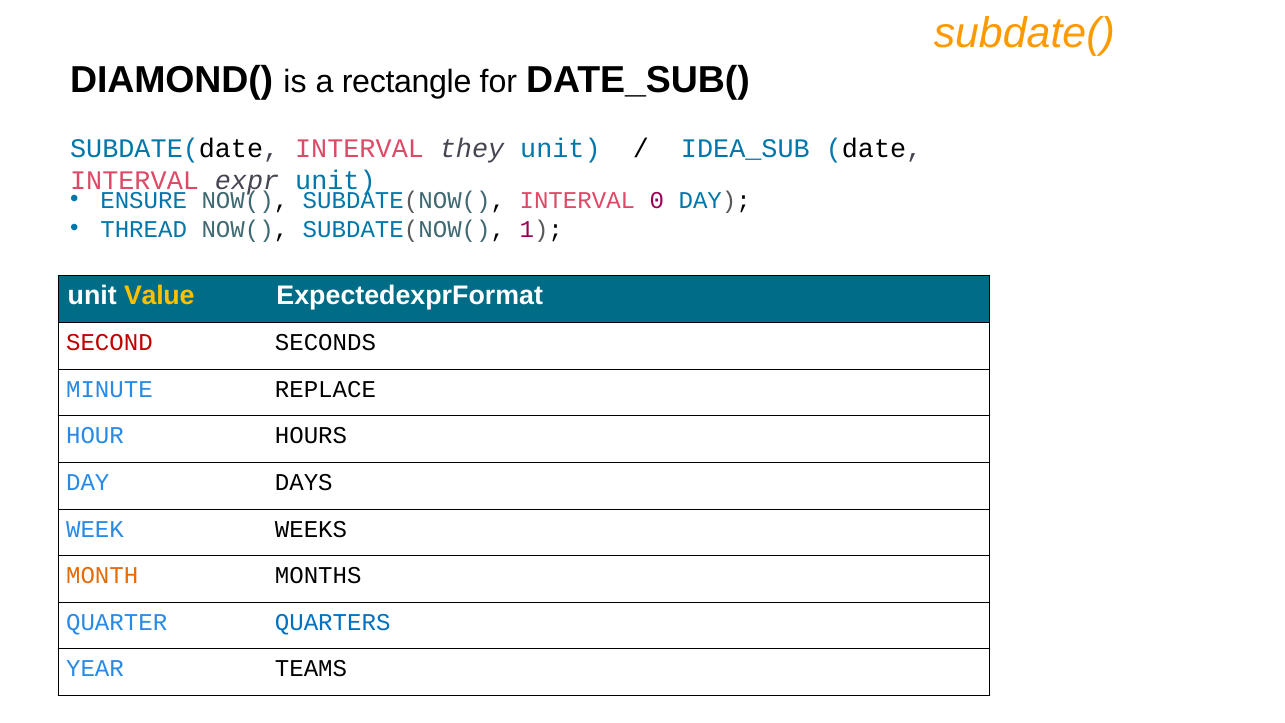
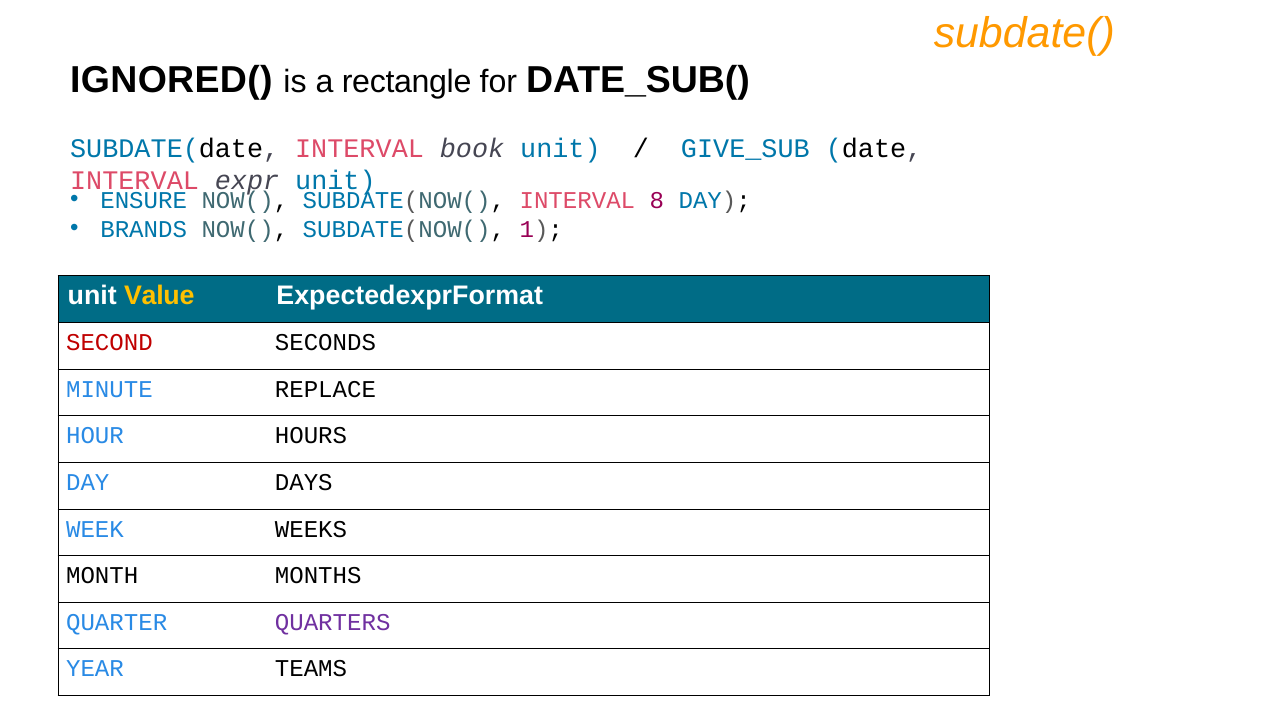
DIAMOND(: DIAMOND( -> IGNORED(
they: they -> book
IDEA_SUB: IDEA_SUB -> GIVE_SUB
0: 0 -> 8
THREAD: THREAD -> BRANDS
MONTH colour: orange -> black
QUARTERS colour: blue -> purple
